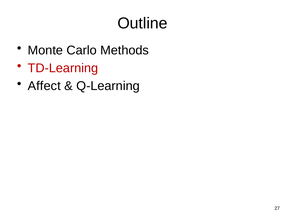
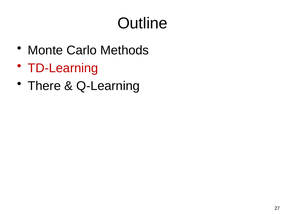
Affect: Affect -> There
